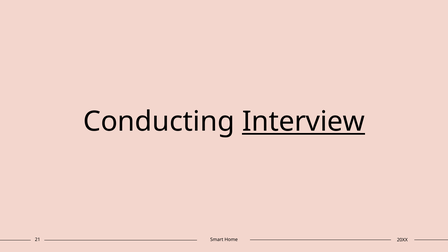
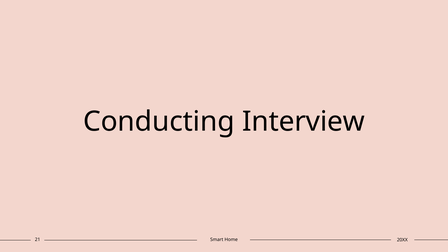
Interview underline: present -> none
